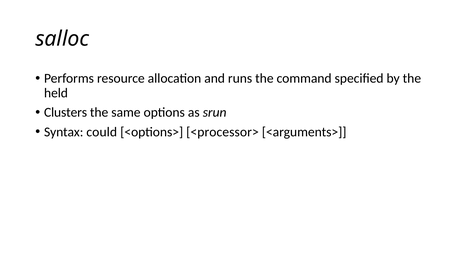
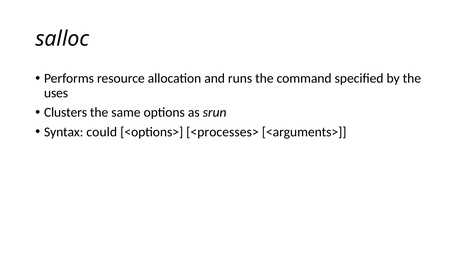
held: held -> uses
<processor>: <processor> -> <processes>
